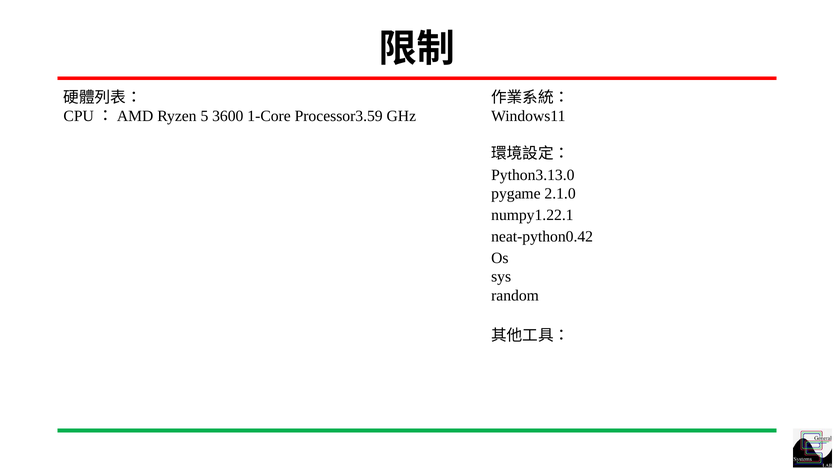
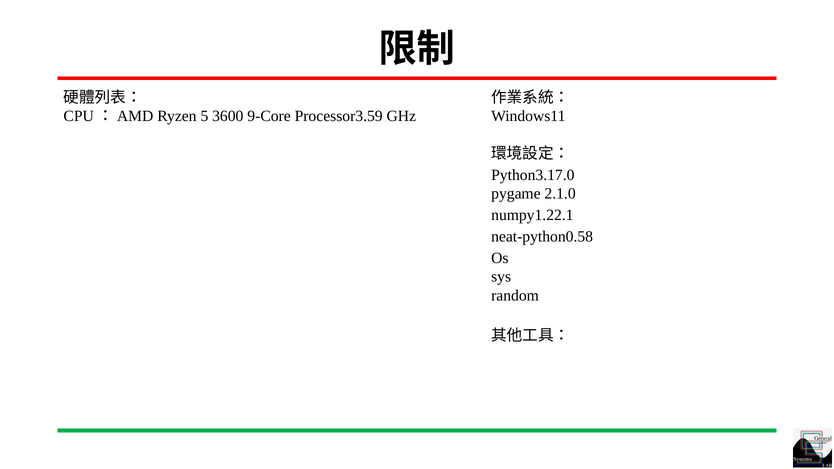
1-Core: 1-Core -> 9-Core
Python3.13.0: Python3.13.0 -> Python3.17.0
neat-python0.42: neat-python0.42 -> neat-python0.58
